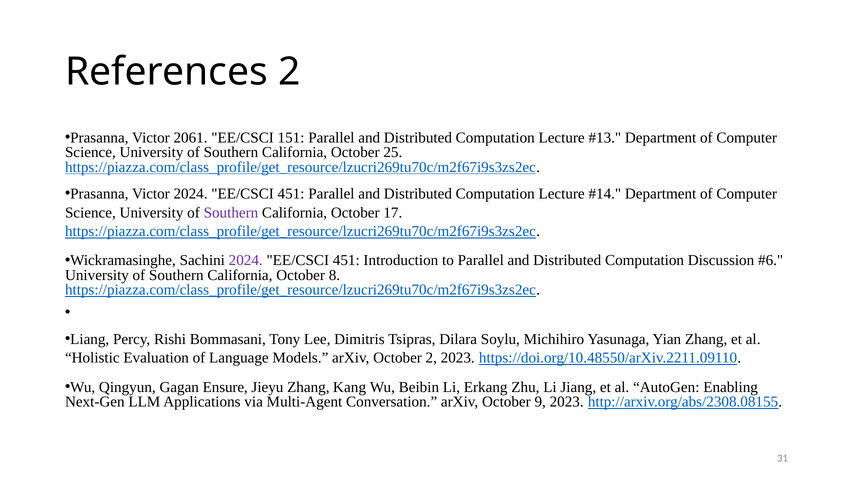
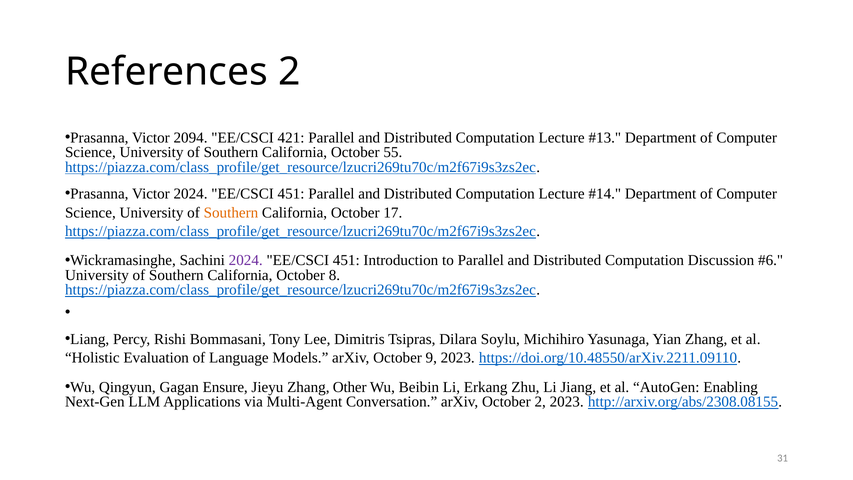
2061: 2061 -> 2094
151: 151 -> 421
25: 25 -> 55
Southern at (231, 212) colour: purple -> orange
October 2: 2 -> 9
Kang: Kang -> Other
October 9: 9 -> 2
